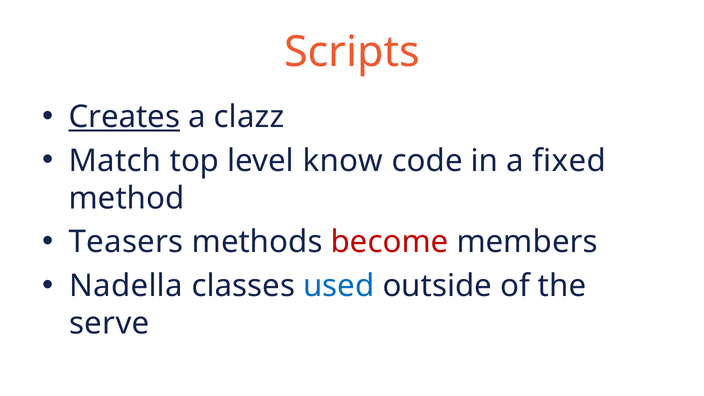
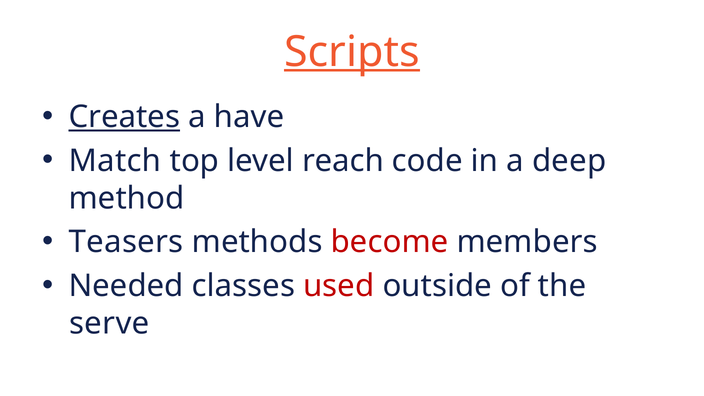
Scripts underline: none -> present
clazz: clazz -> have
know: know -> reach
fixed: fixed -> deep
Nadella: Nadella -> Needed
used colour: blue -> red
